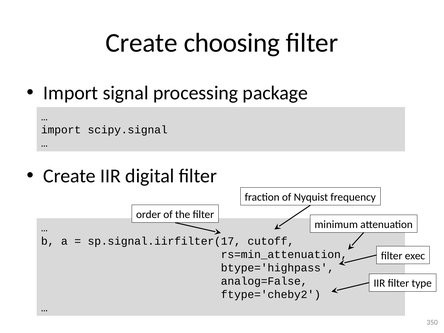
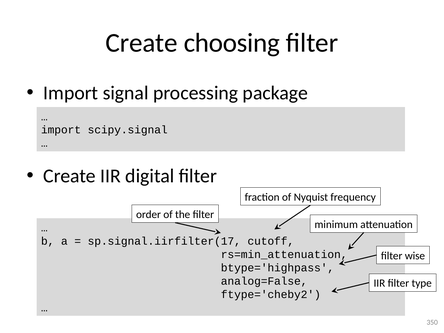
exec: exec -> wise
